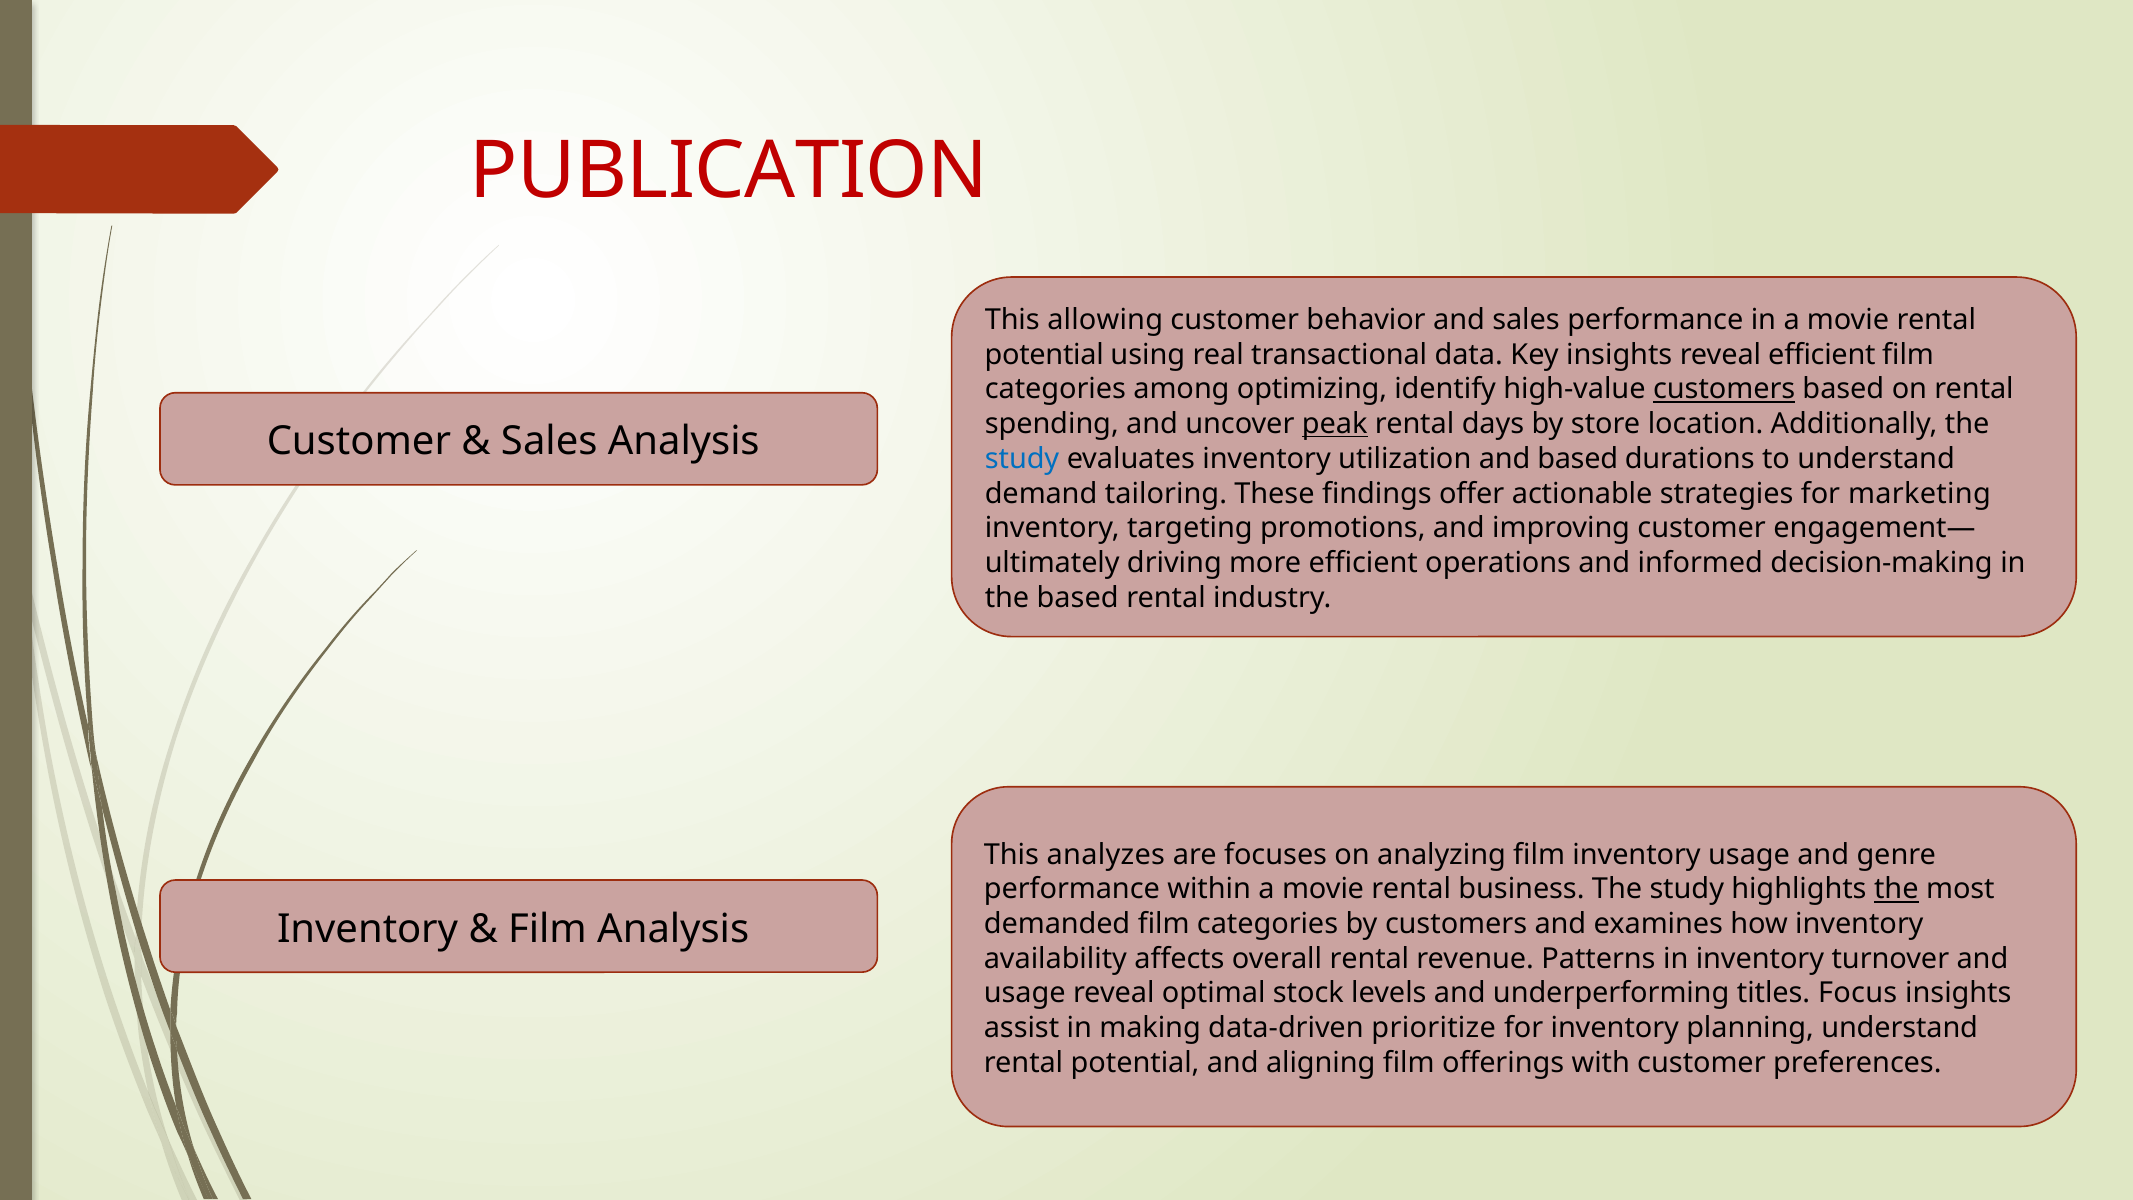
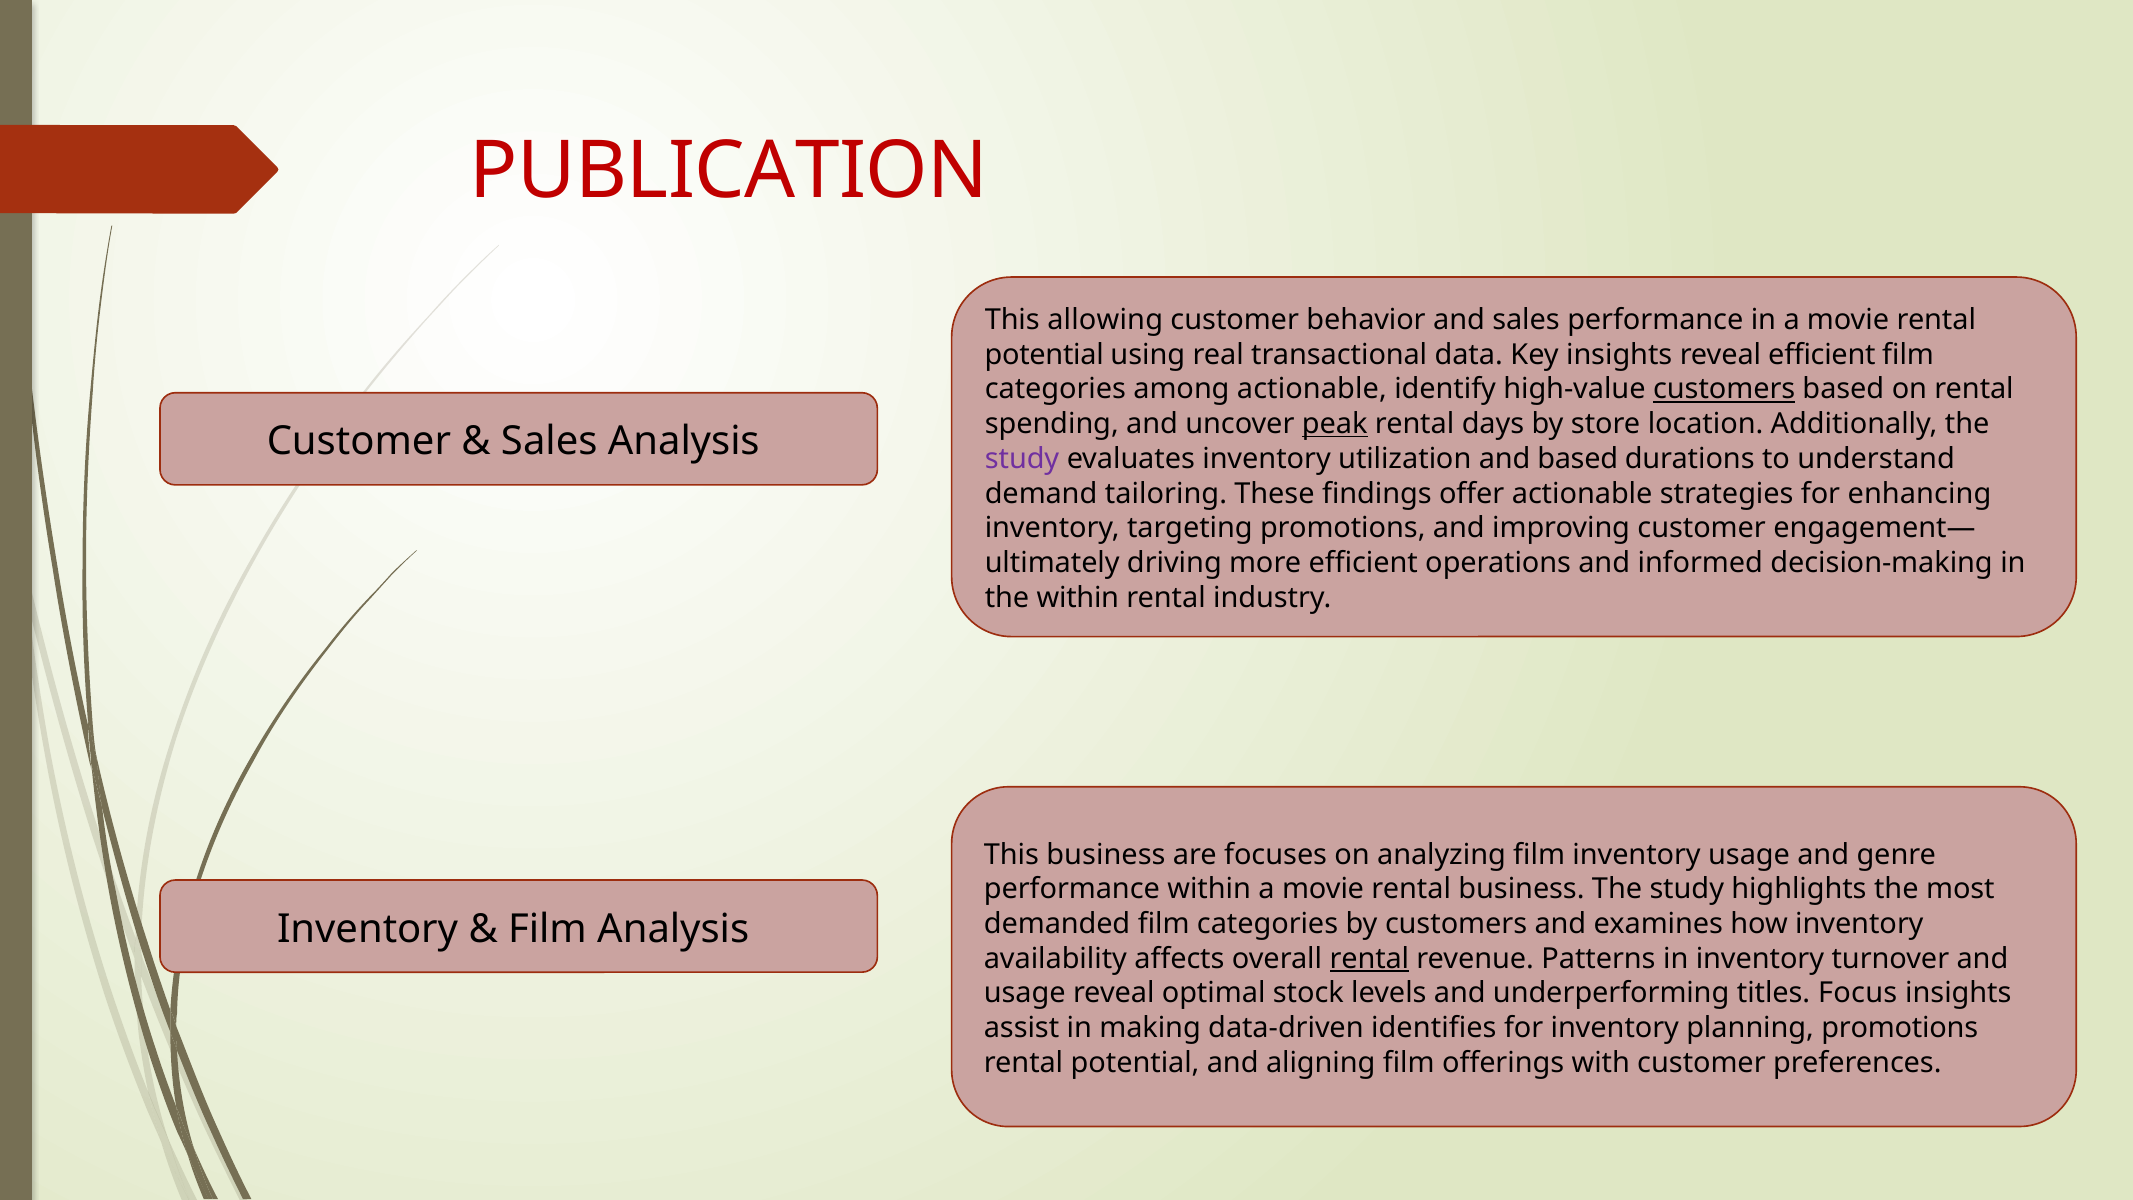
among optimizing: optimizing -> actionable
study at (1022, 459) colour: blue -> purple
marketing: marketing -> enhancing
the based: based -> within
This analyzes: analyzes -> business
the at (1896, 889) underline: present -> none
rental at (1369, 958) underline: none -> present
prioritize: prioritize -> identifies
planning understand: understand -> promotions
